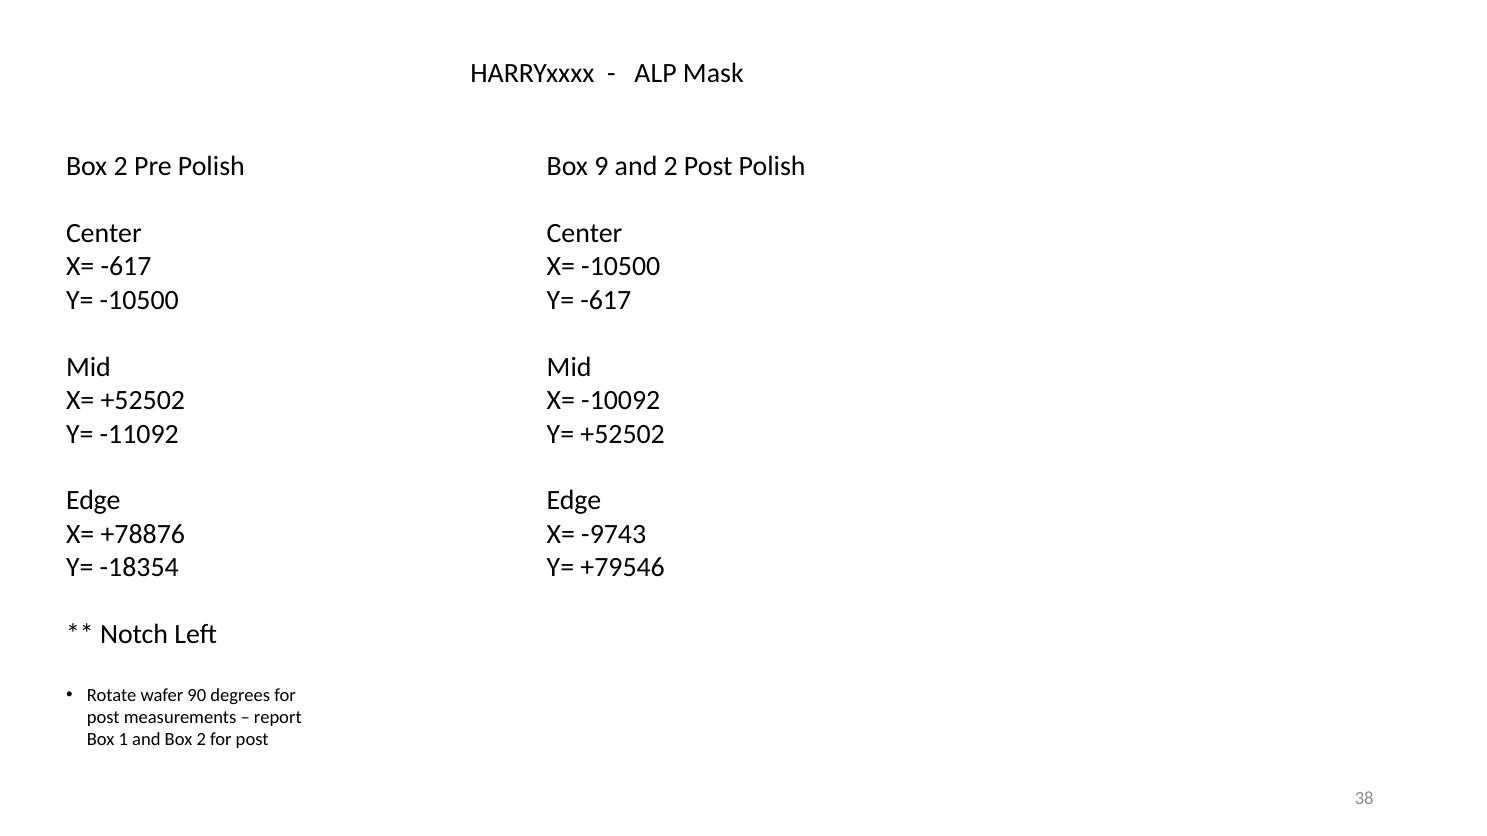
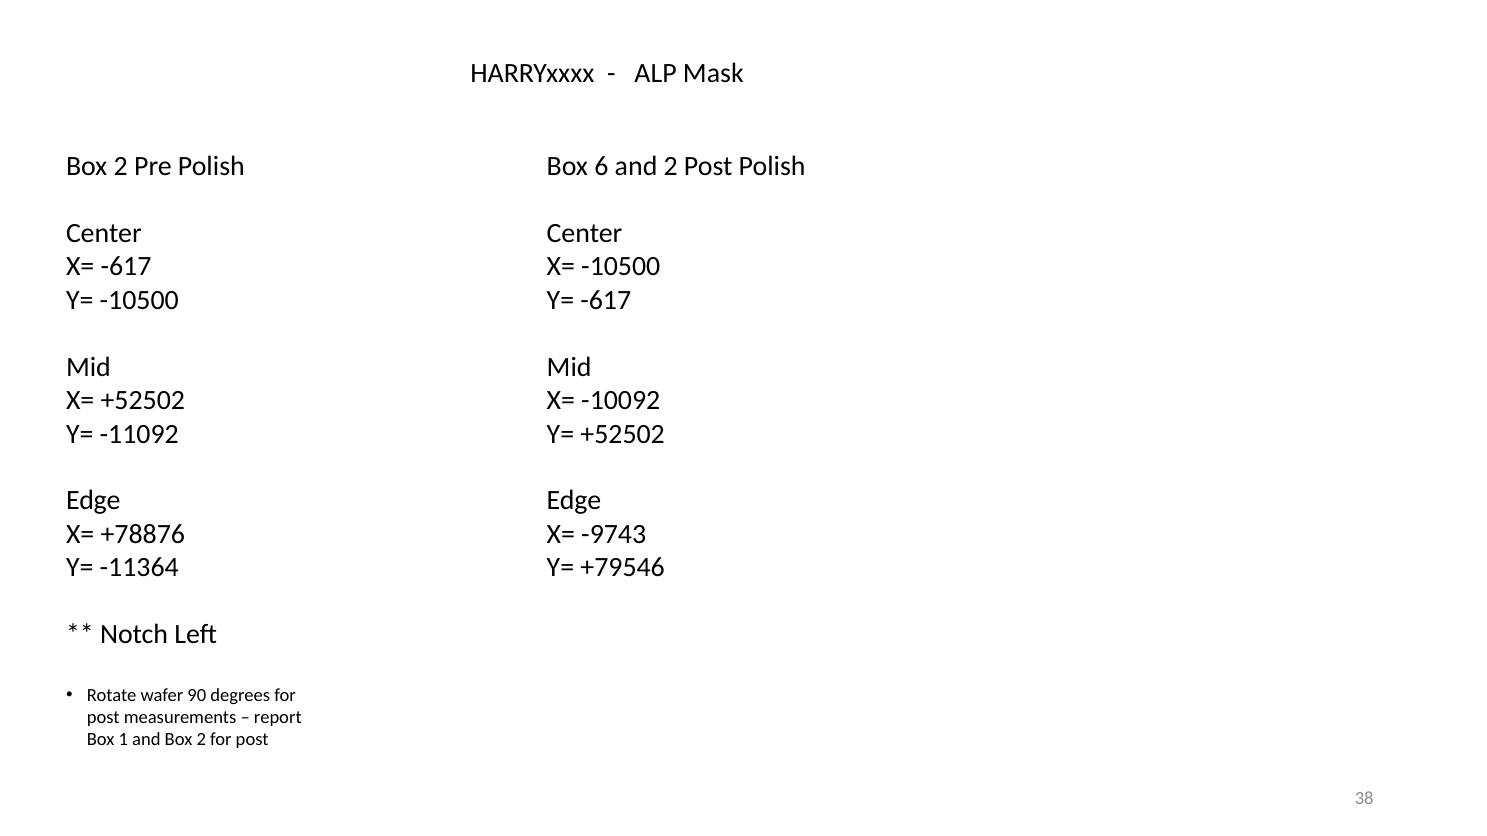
9: 9 -> 6
-18354: -18354 -> -11364
